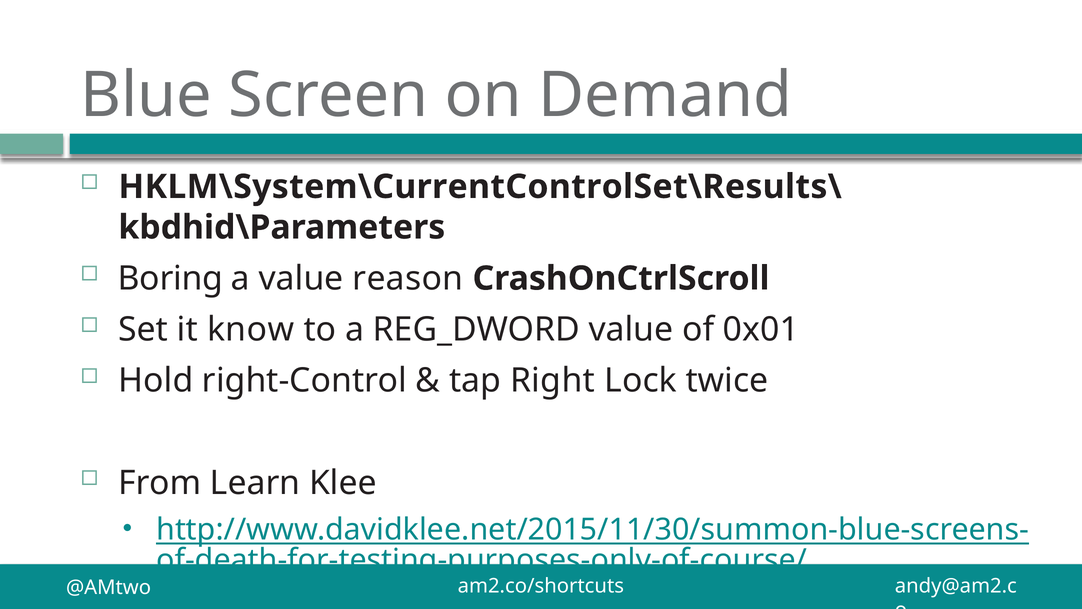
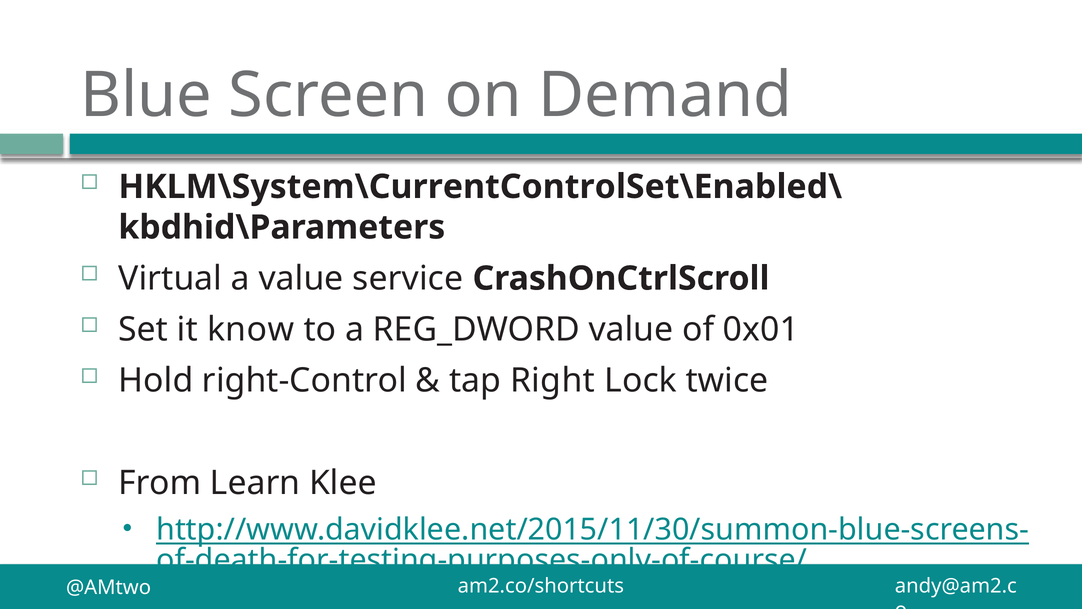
HKLM\System\CurrentControlSet\Results\: HKLM\System\CurrentControlSet\Results\ -> HKLM\System\CurrentControlSet\Enabled\
Boring: Boring -> Virtual
reason: reason -> service
